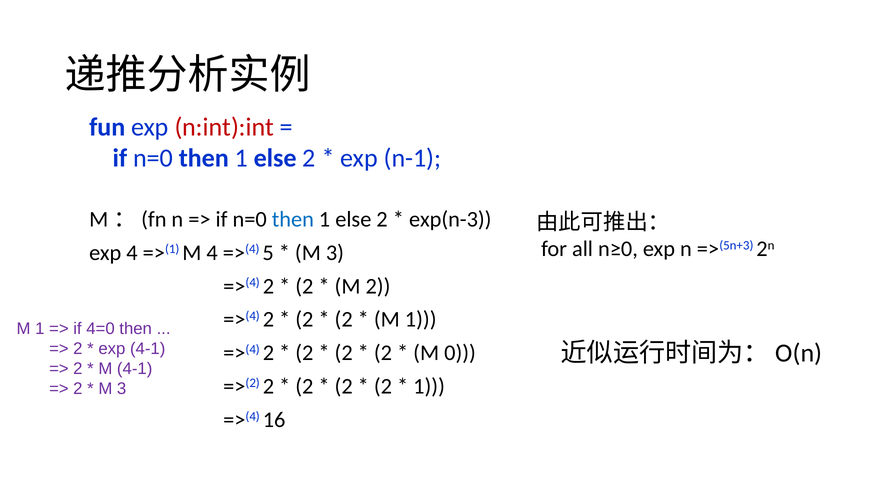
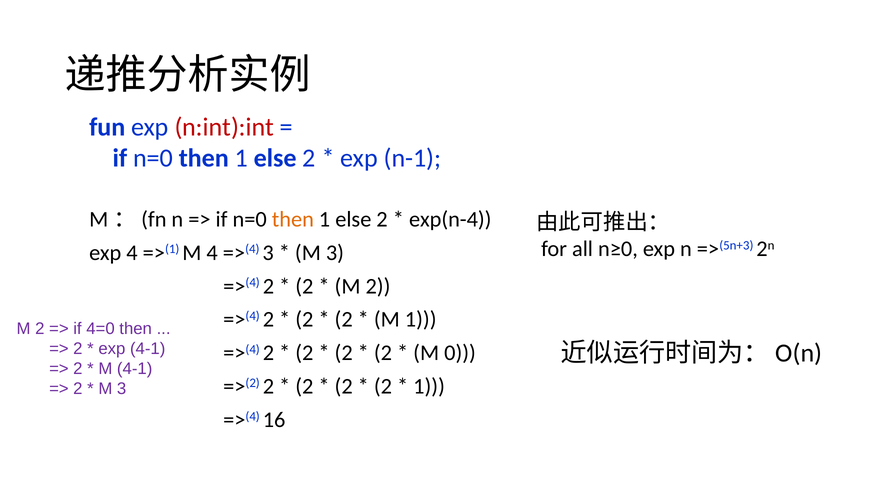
then at (293, 219) colour: blue -> orange
exp(n-3: exp(n-3 -> exp(n-4
=>(4 5: 5 -> 3
1 at (40, 328): 1 -> 2
